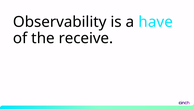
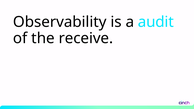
have: have -> audit
